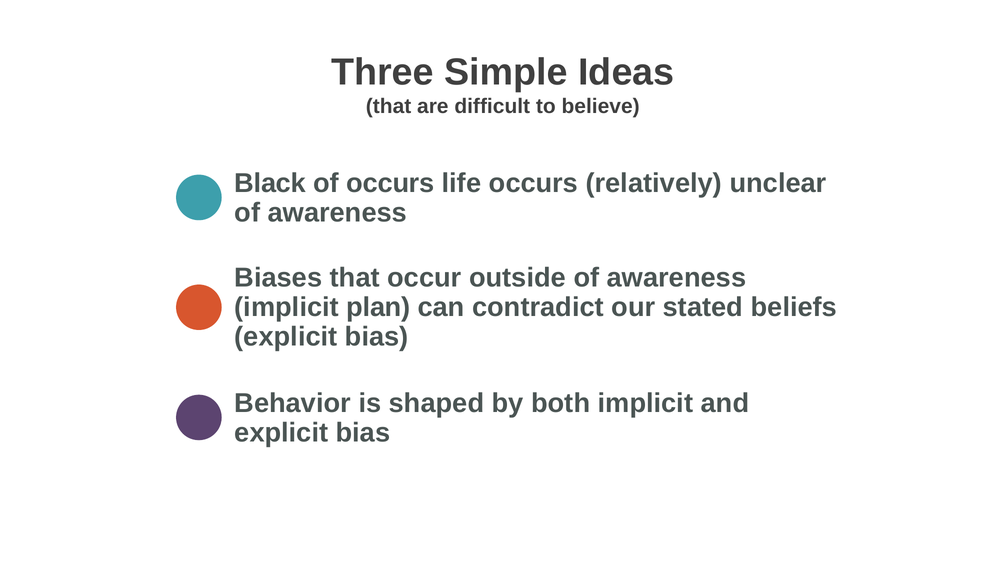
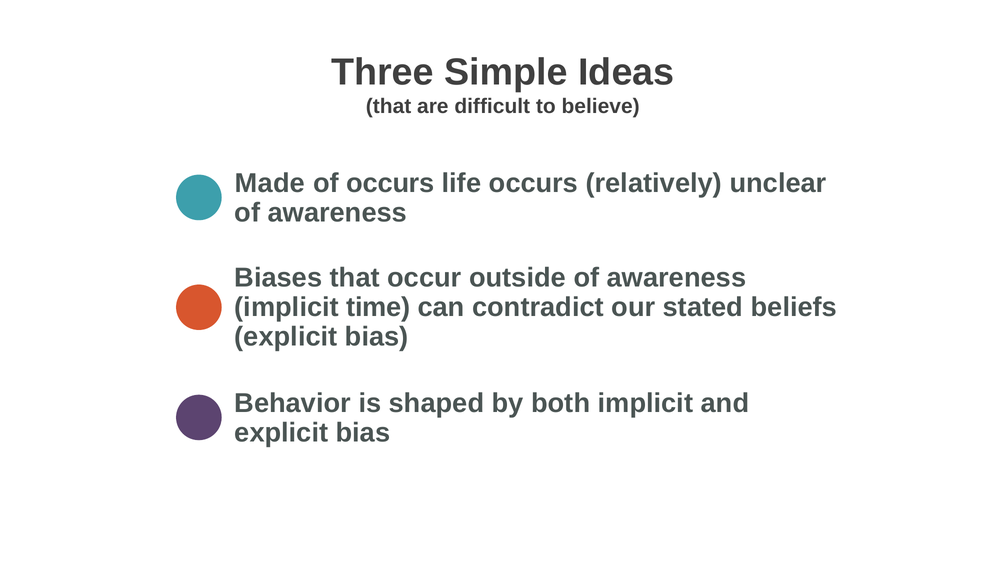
Black: Black -> Made
plan: plan -> time
